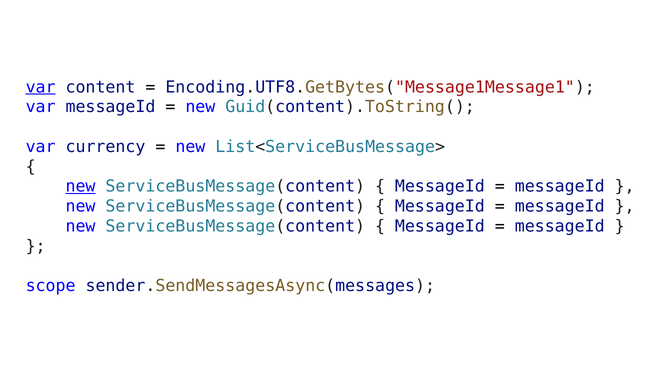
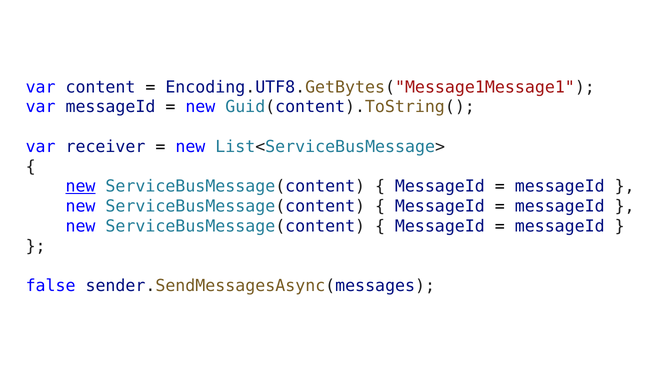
var at (41, 87) underline: present -> none
currency: currency -> receiver
scope: scope -> false
